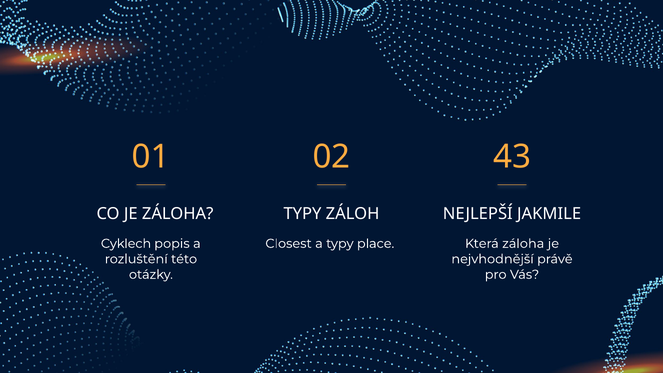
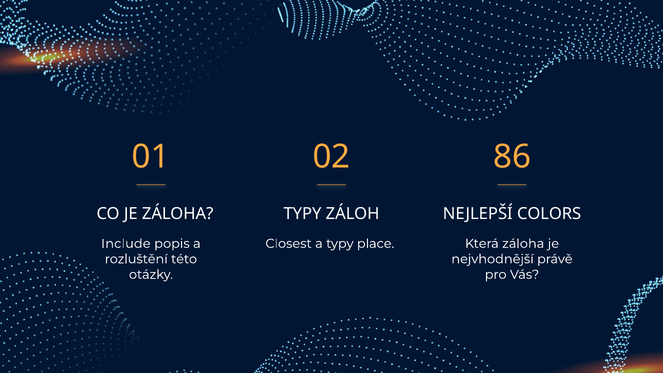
43: 43 -> 86
JAKMILE: JAKMILE -> COLORS
Cyklech: Cyklech -> Include
